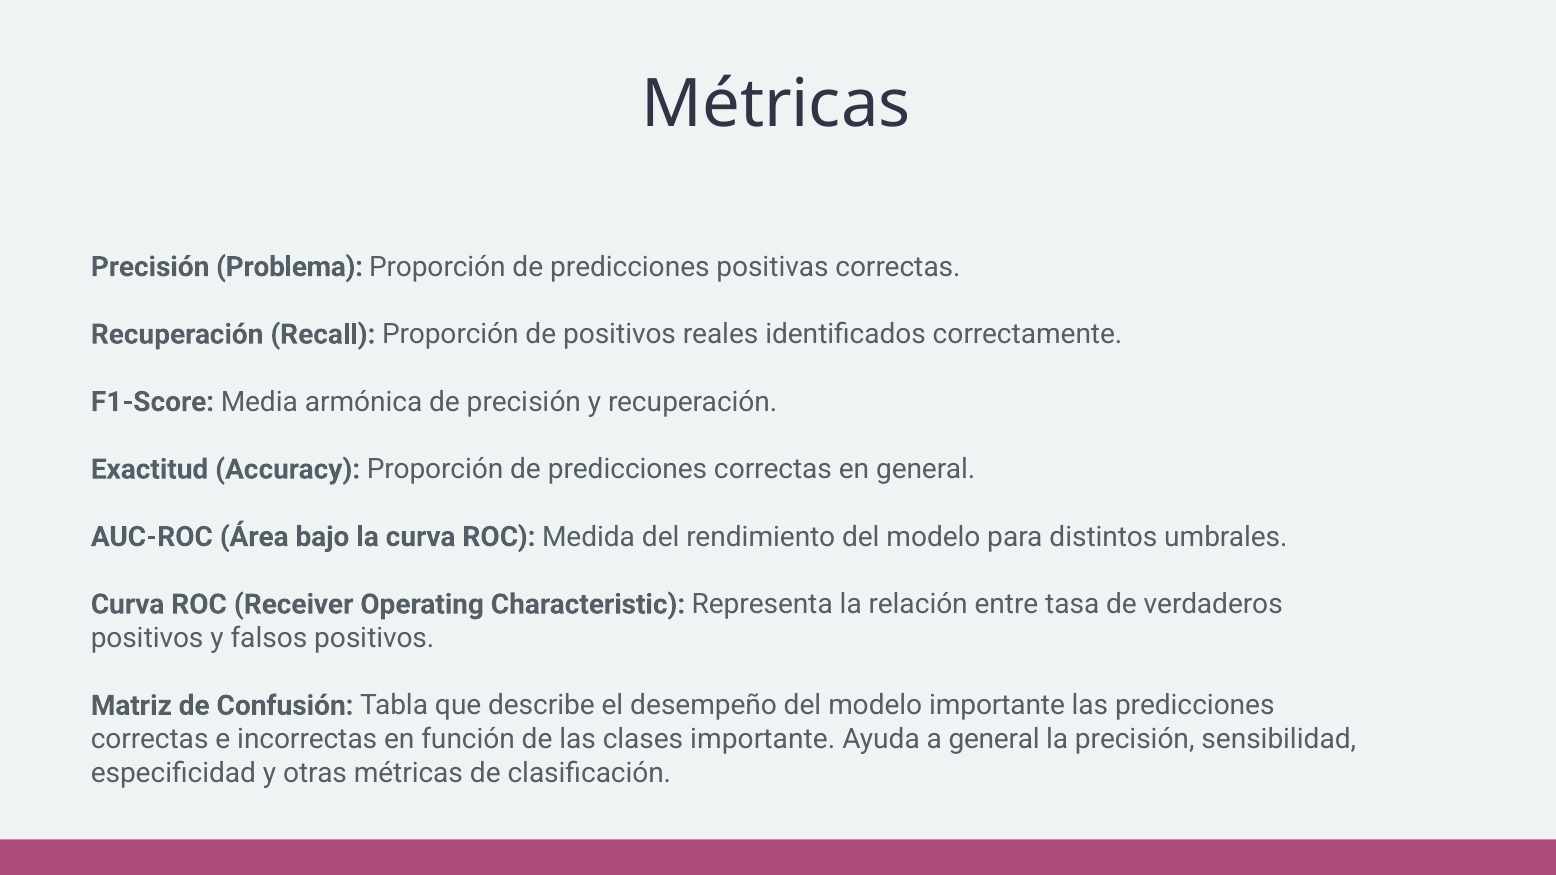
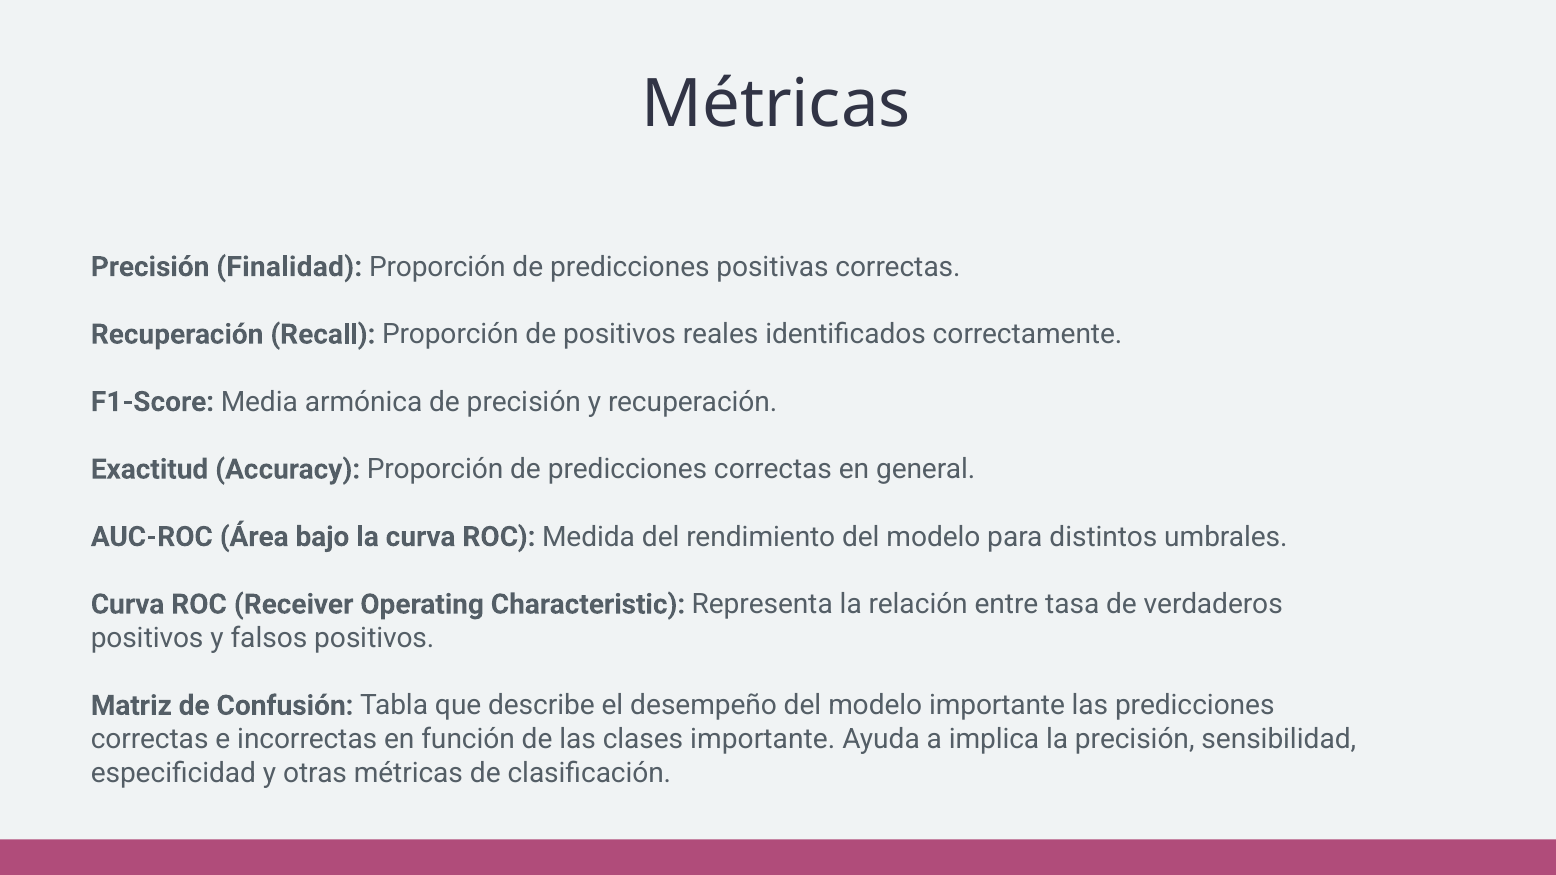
Problema: Problema -> Finalidad
a general: general -> implica
